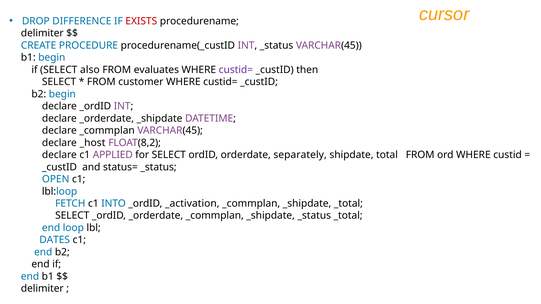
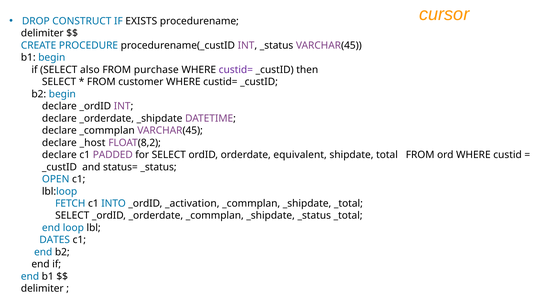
DIFFERENCE: DIFFERENCE -> CONSTRUCT
EXISTS colour: red -> black
evaluates: evaluates -> purchase
APPLIED: APPLIED -> PADDED
separately: separately -> equivalent
